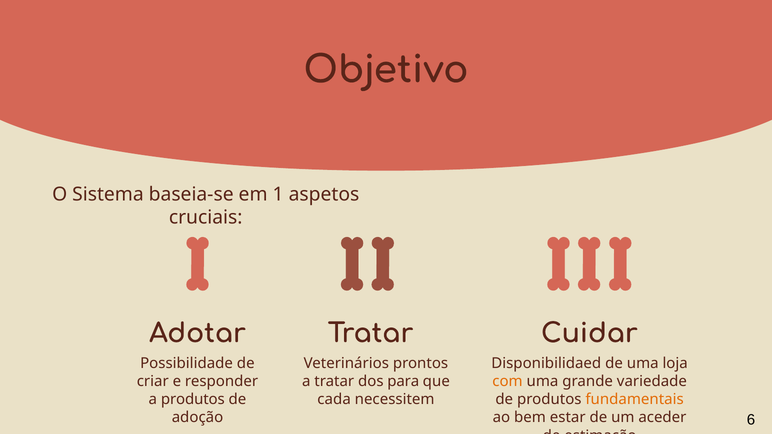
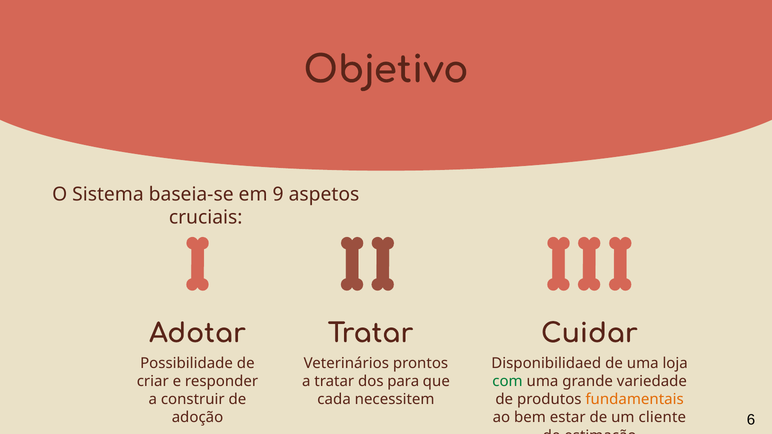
1: 1 -> 9
com colour: orange -> green
a produtos: produtos -> construir
aceder: aceder -> cliente
